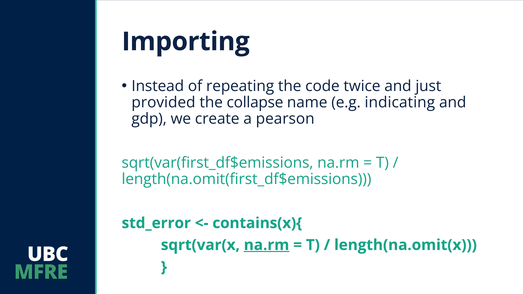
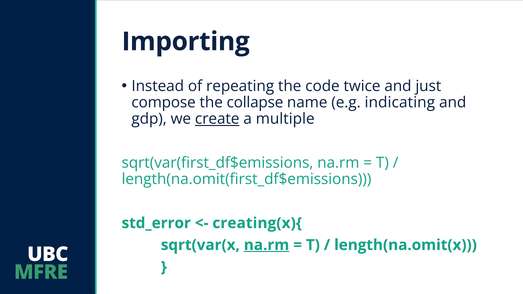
provided: provided -> compose
create underline: none -> present
pearson: pearson -> multiple
contains(x){: contains(x){ -> creating(x){
